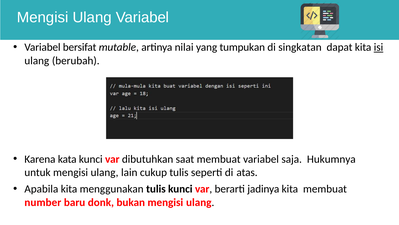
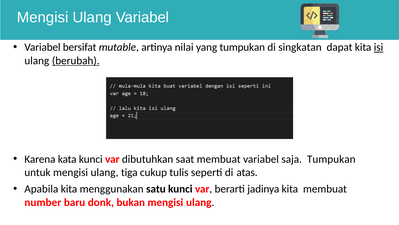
berubah underline: none -> present
saja Hukumnya: Hukumnya -> Tumpukan
lain: lain -> tiga
menggunakan tulis: tulis -> satu
